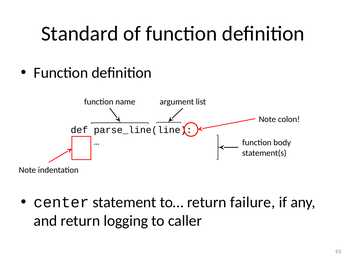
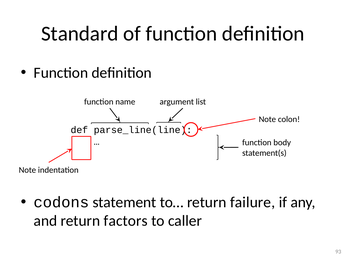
center: center -> codons
logging: logging -> factors
